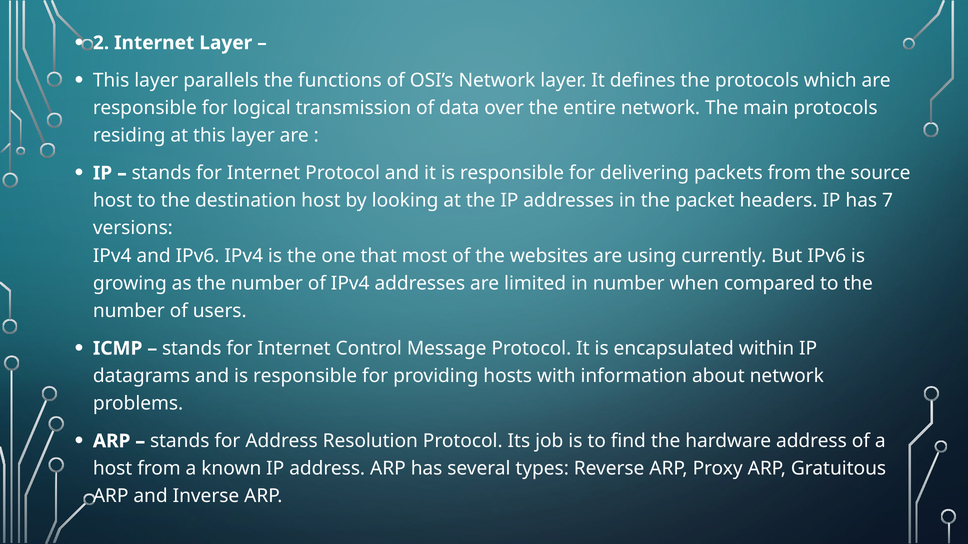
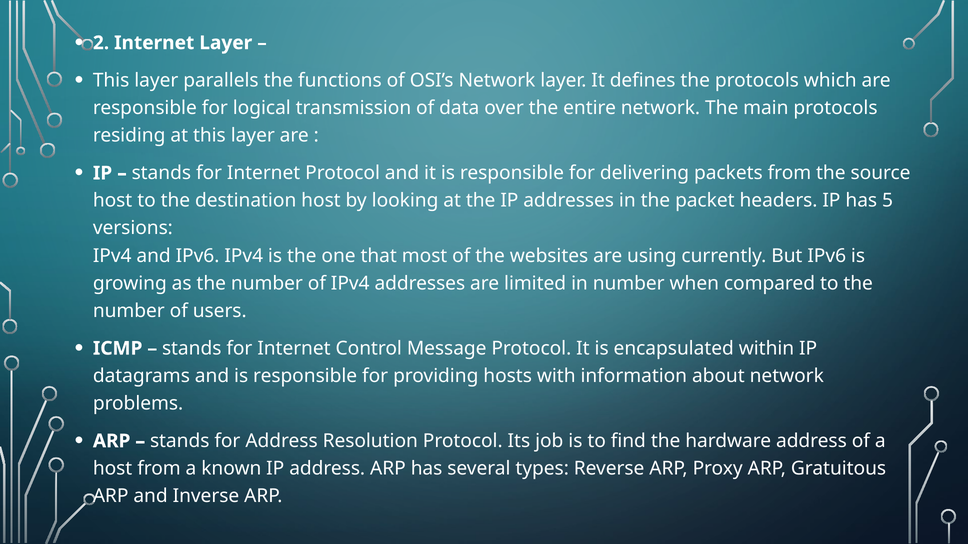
7: 7 -> 5
